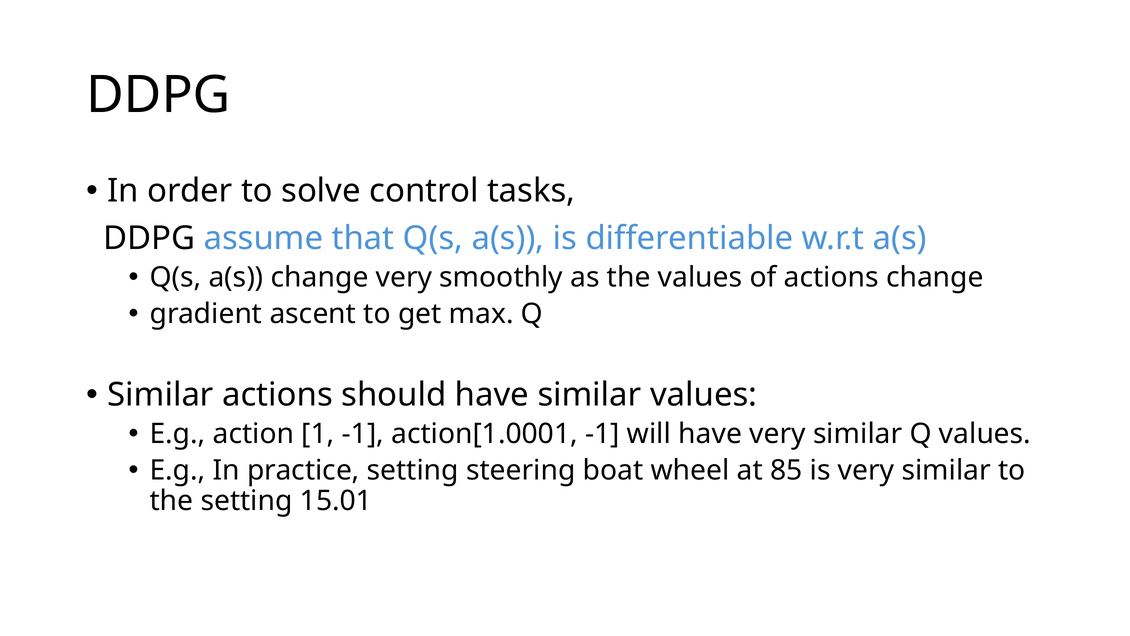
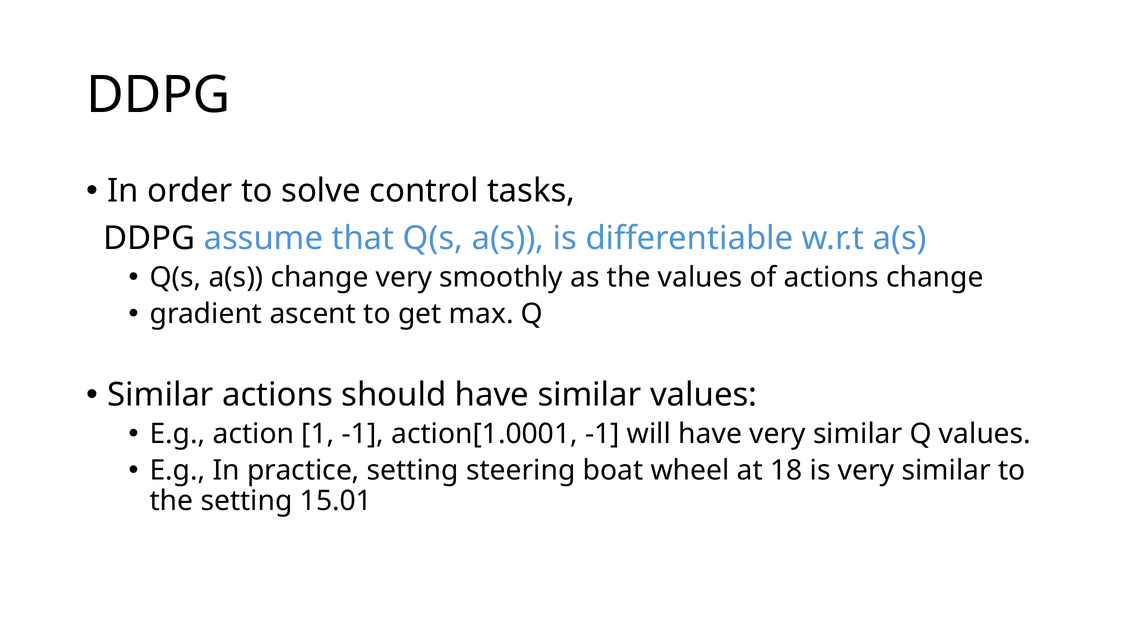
85: 85 -> 18
